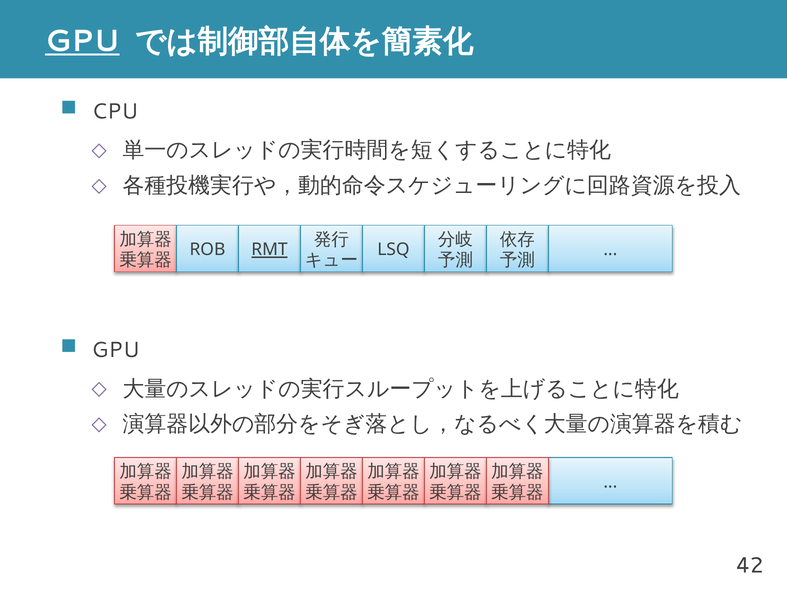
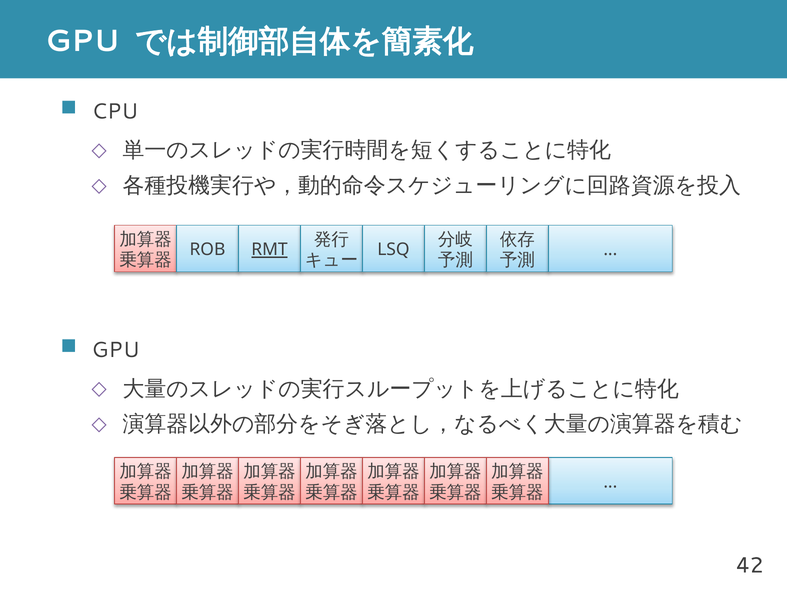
GPU at (82, 41) underline: present -> none
